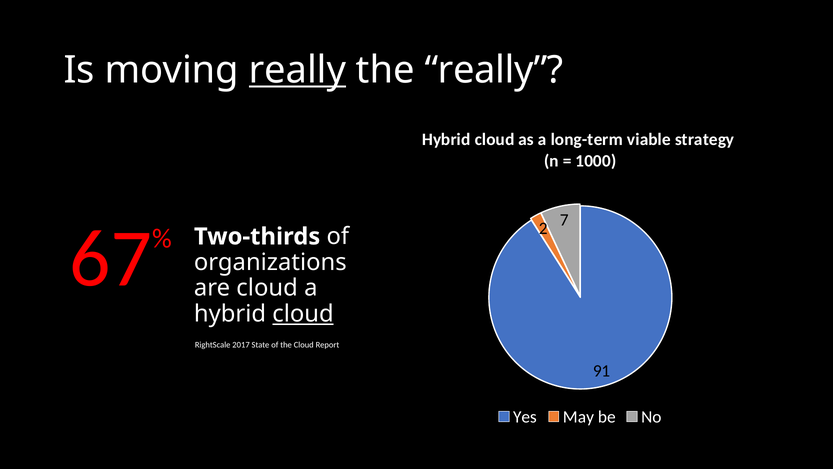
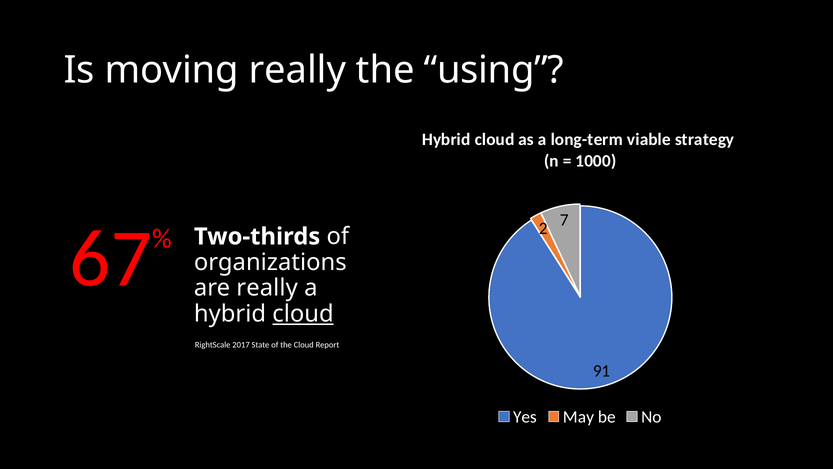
really at (297, 70) underline: present -> none
the really: really -> using
are cloud: cloud -> really
